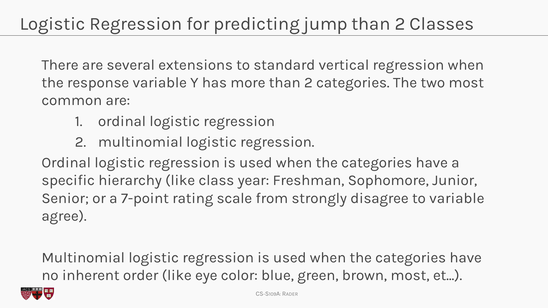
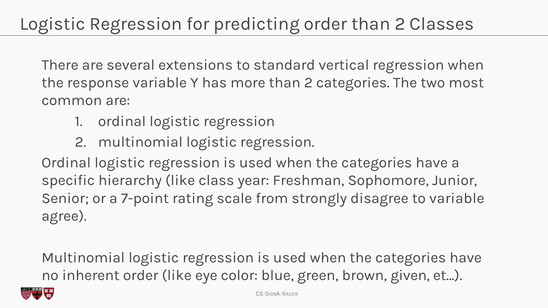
predicting jump: jump -> order
brown most: most -> given
